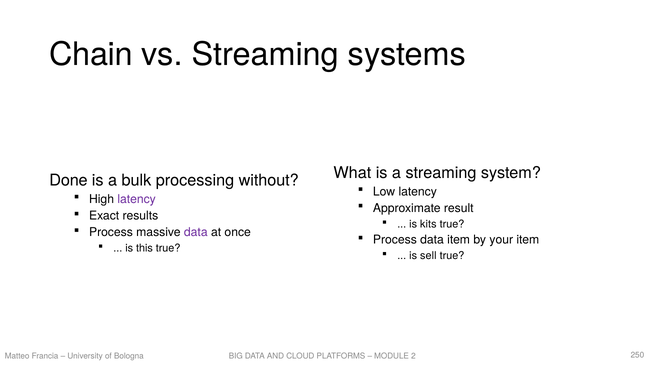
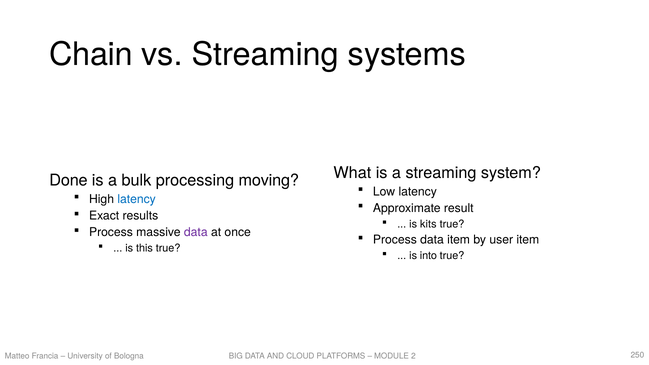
without: without -> moving
latency at (137, 199) colour: purple -> blue
your: your -> user
sell: sell -> into
